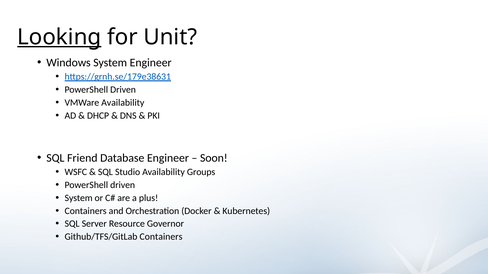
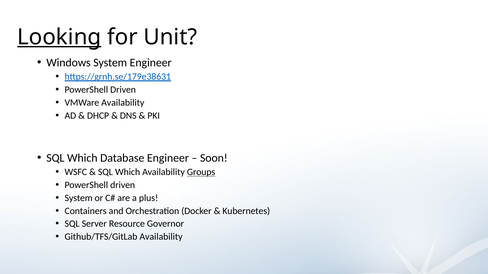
Friend at (82, 158): Friend -> Which
Studio at (128, 172): Studio -> Which
Groups underline: none -> present
Github/TFS/GitLab Containers: Containers -> Availability
